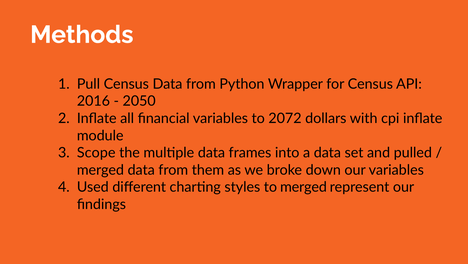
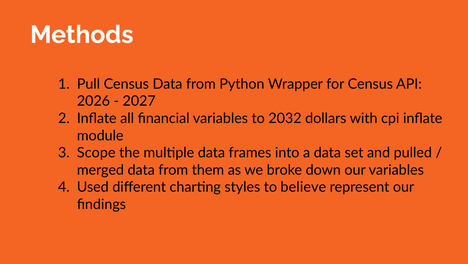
2016: 2016 -> 2026
2050: 2050 -> 2027
2072: 2072 -> 2032
to merged: merged -> believe
